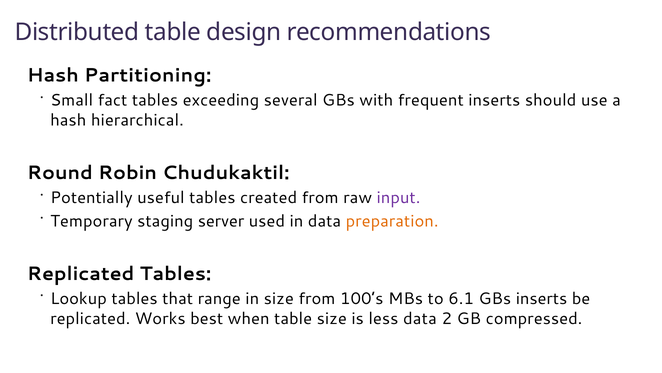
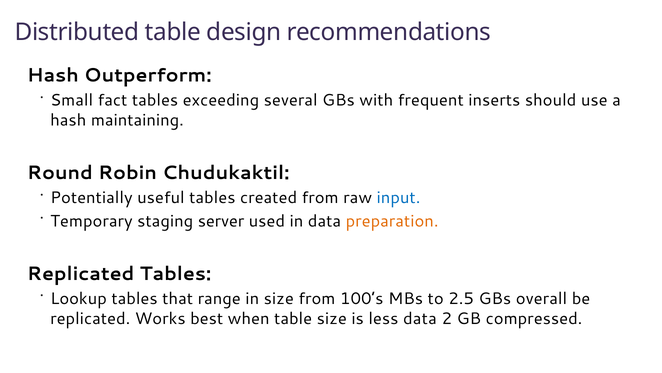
Partitioning: Partitioning -> Outperform
hierarchical: hierarchical -> maintaining
input colour: purple -> blue
6.1: 6.1 -> 2.5
GBs inserts: inserts -> overall
